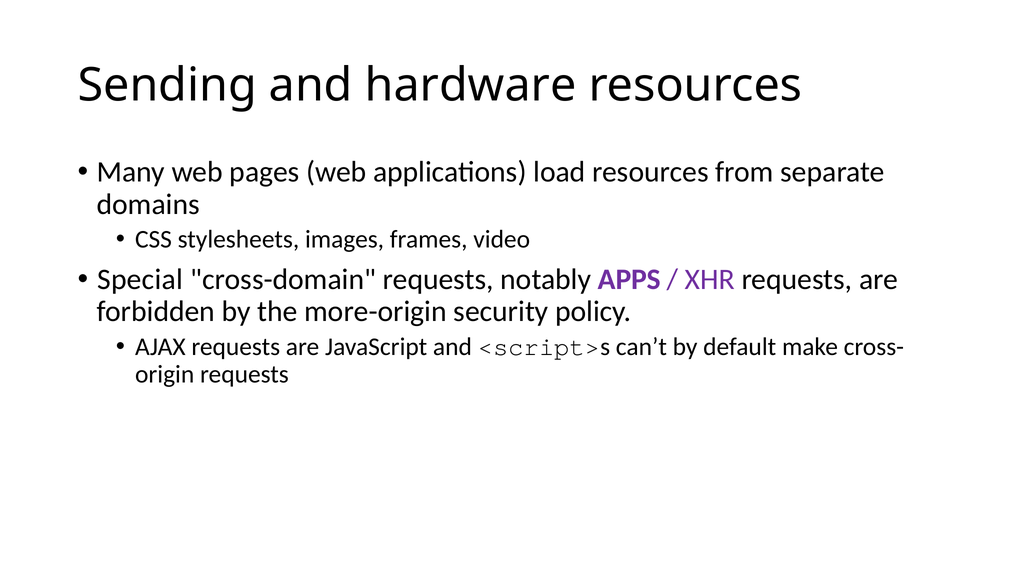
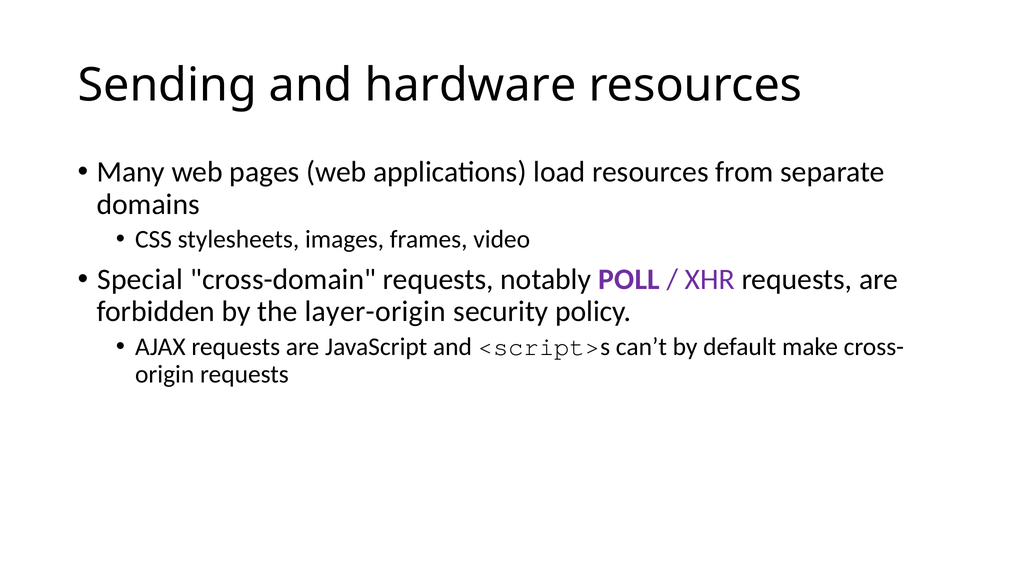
APPS: APPS -> POLL
more-origin: more-origin -> layer-origin
